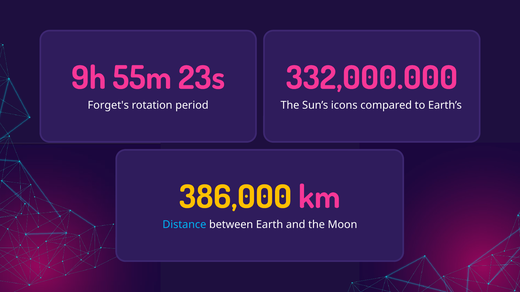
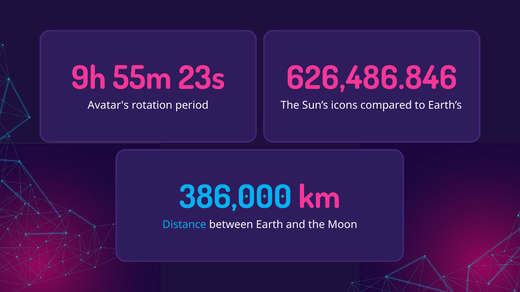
332,000.000: 332,000.000 -> 626,486.846
Forget's: Forget's -> Avatar's
386,000 colour: yellow -> light blue
